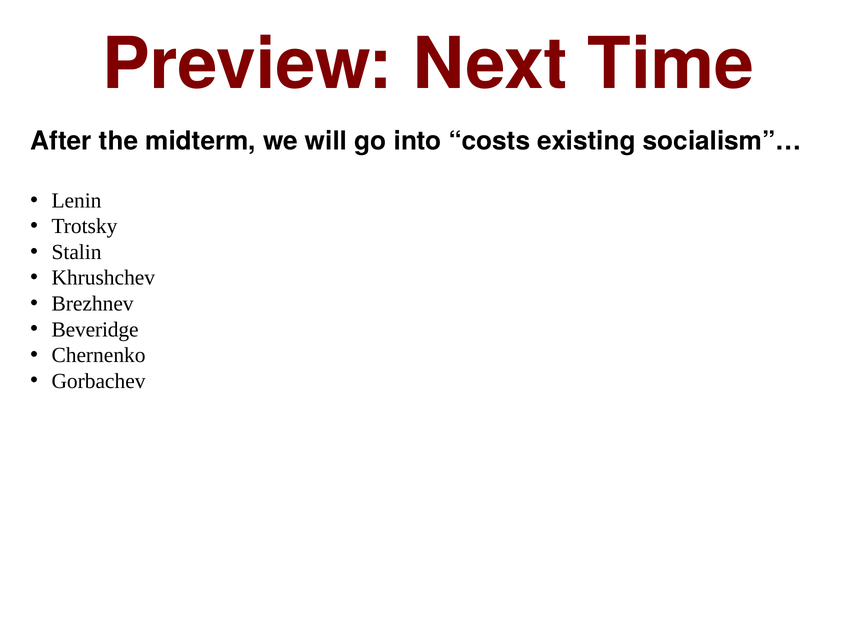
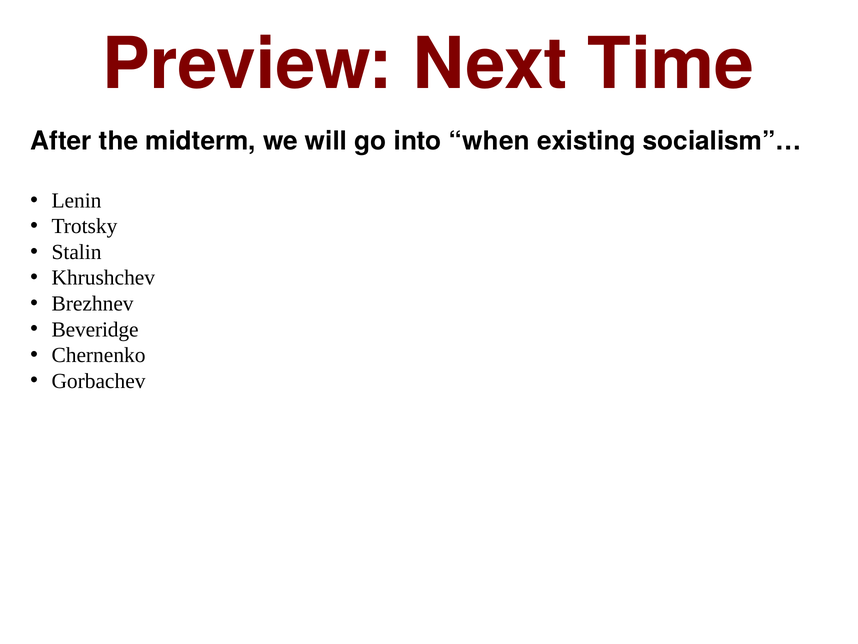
costs: costs -> when
